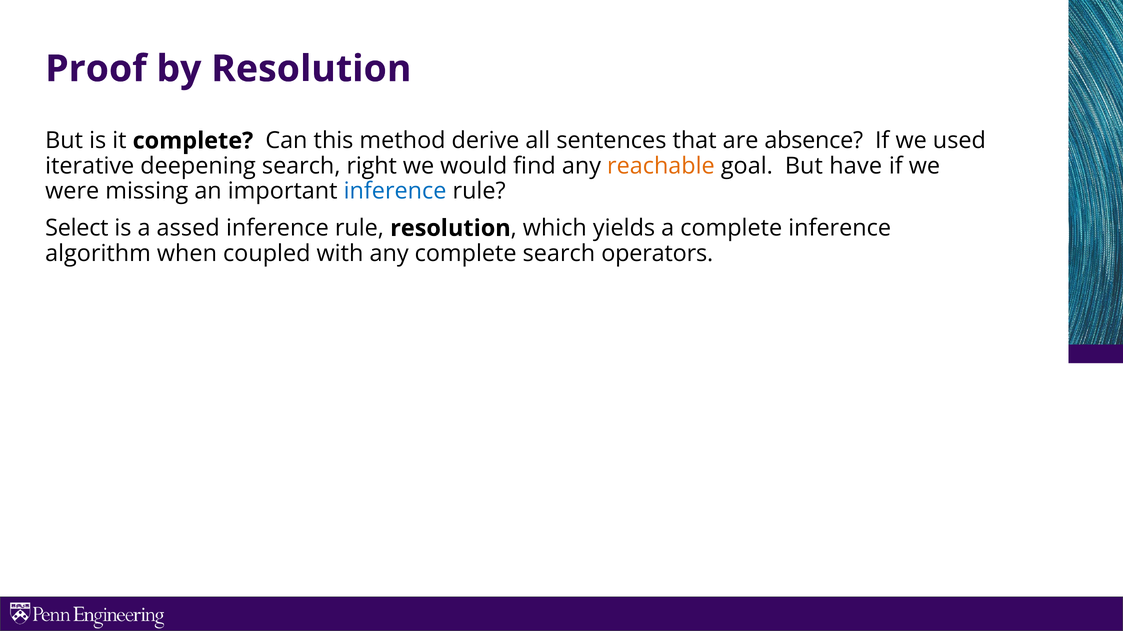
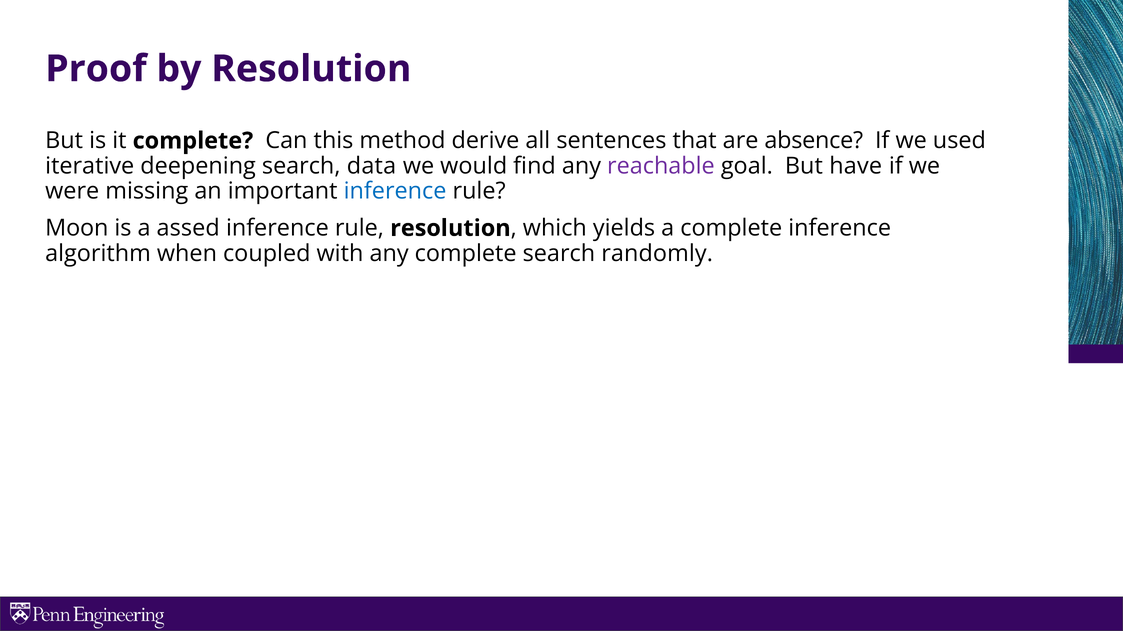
right: right -> data
reachable colour: orange -> purple
Select: Select -> Moon
operators: operators -> randomly
